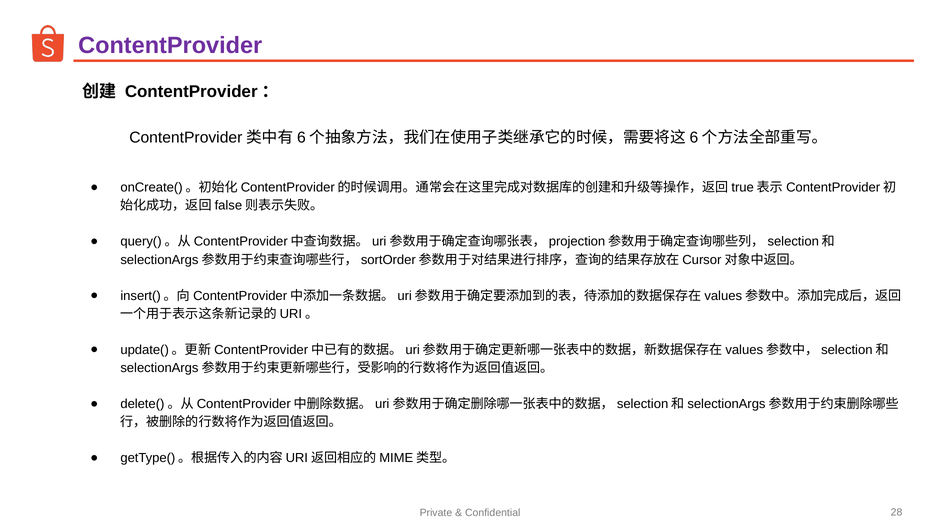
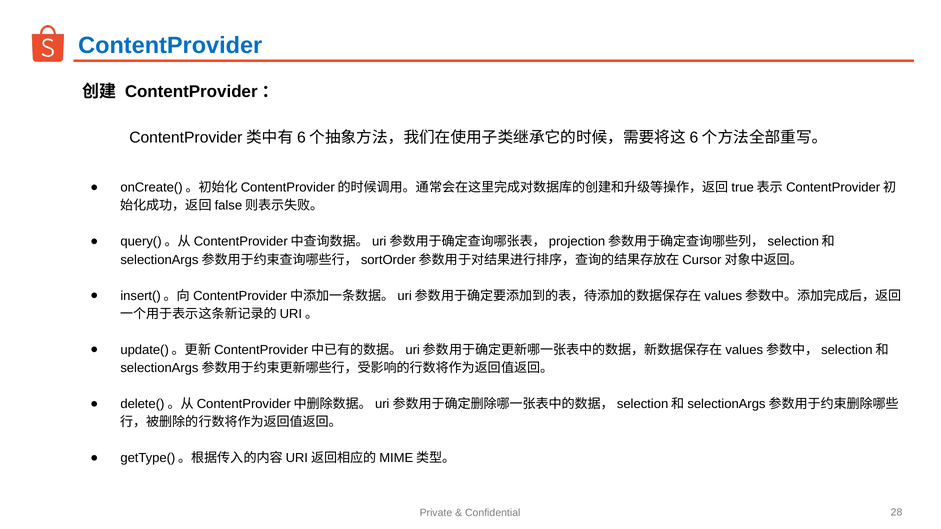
ContentProvider colour: purple -> blue
